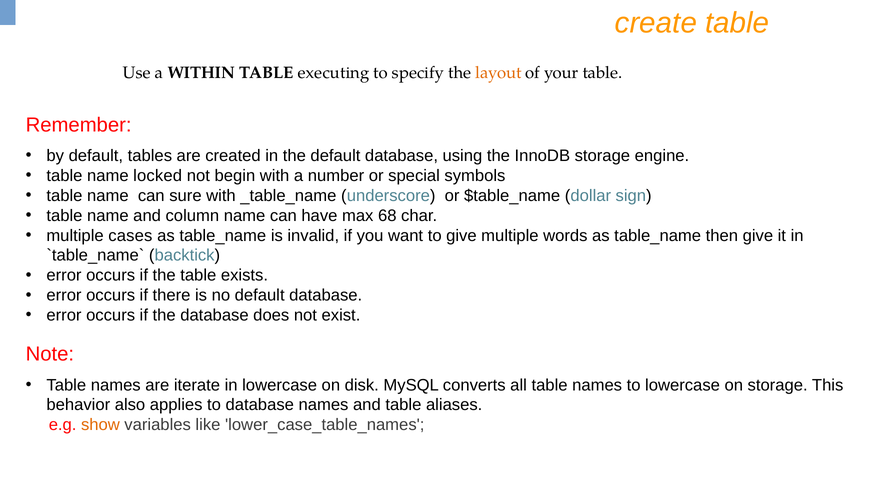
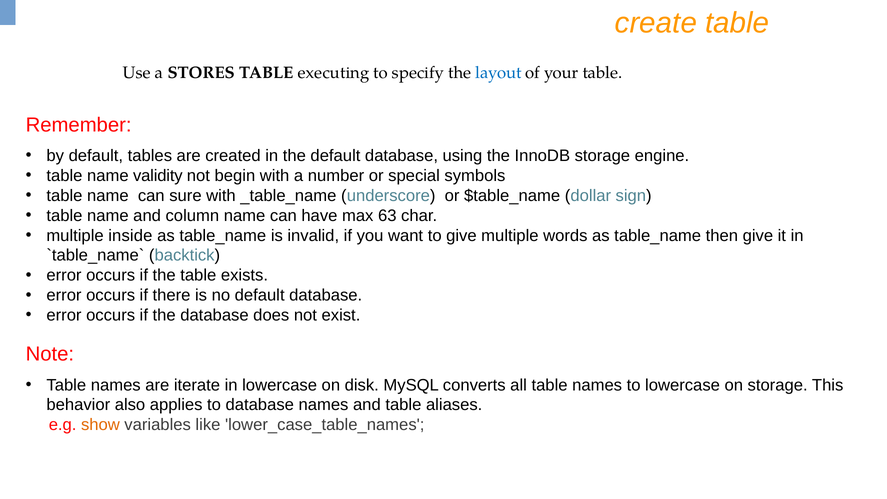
WITHIN: WITHIN -> STORES
layout colour: orange -> blue
locked: locked -> validity
68: 68 -> 63
cases: cases -> inside
